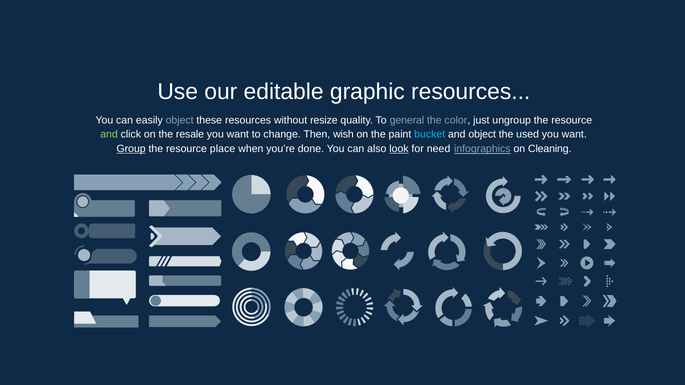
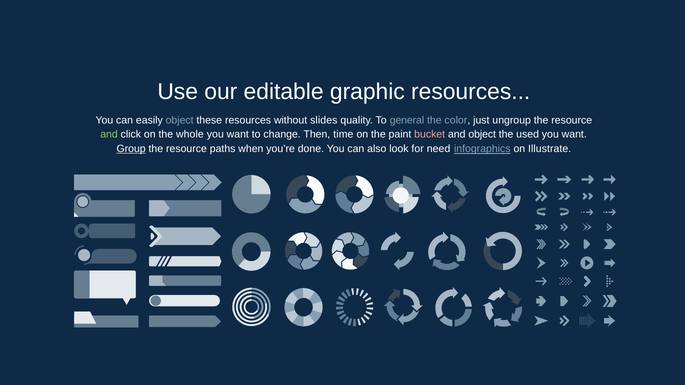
resize: resize -> slides
resale: resale -> whole
wish: wish -> time
bucket colour: light blue -> pink
place: place -> paths
look underline: present -> none
Cleaning: Cleaning -> Illustrate
